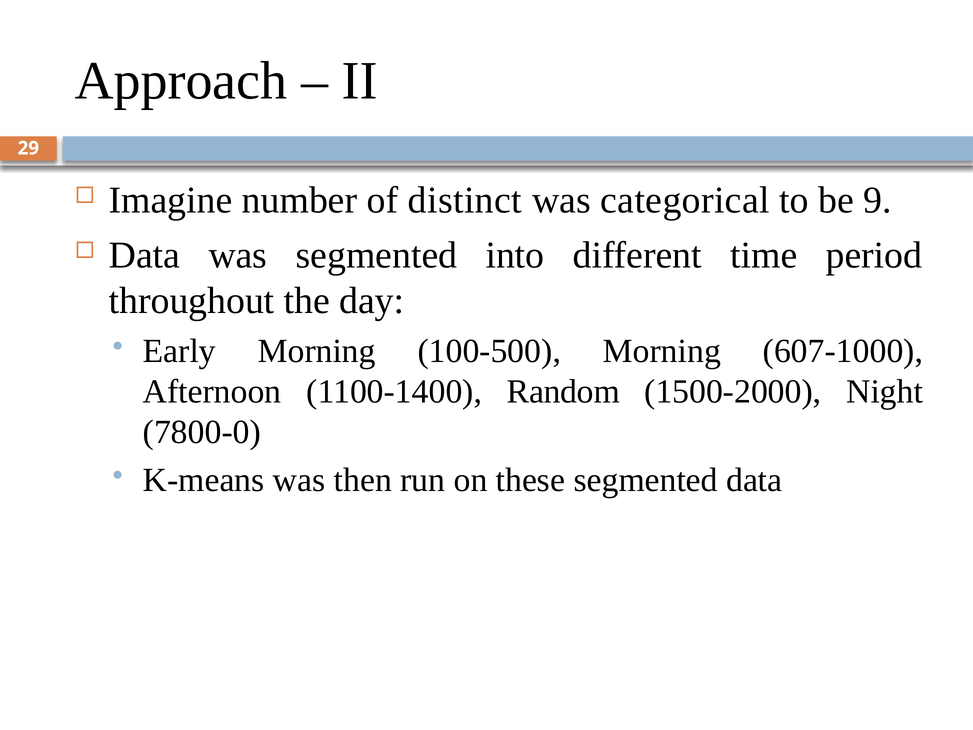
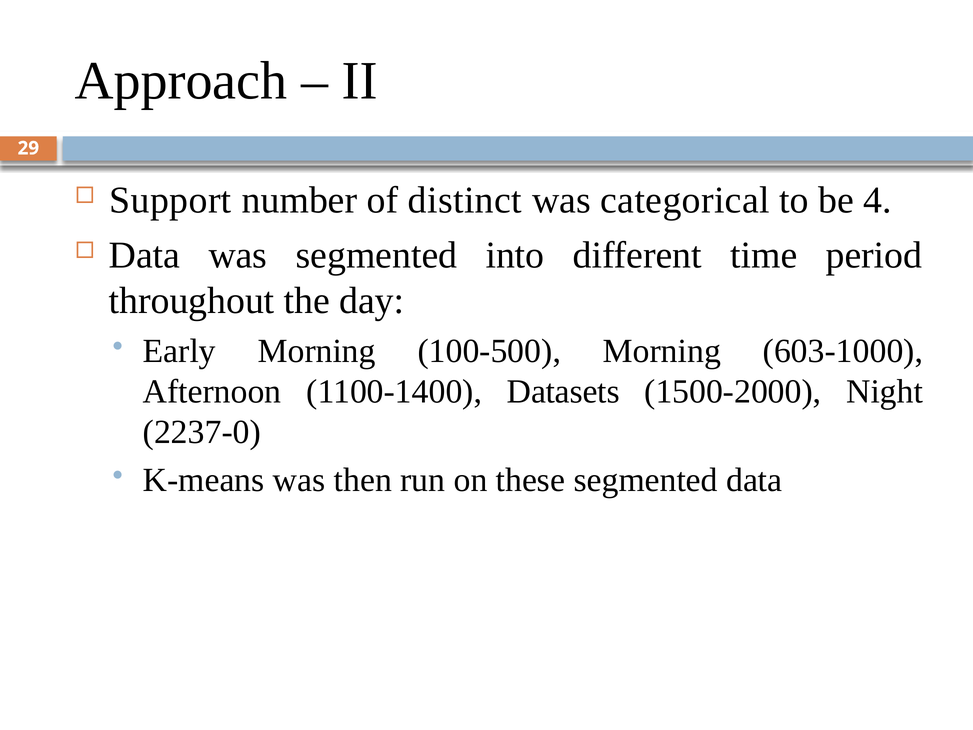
Imagine: Imagine -> Support
9: 9 -> 4
607-1000: 607-1000 -> 603-1000
Random: Random -> Datasets
7800-0: 7800-0 -> 2237-0
